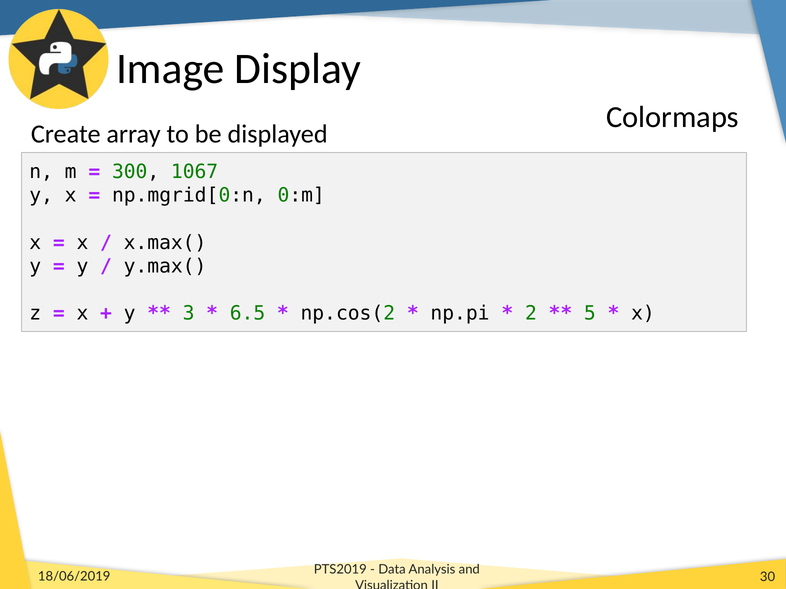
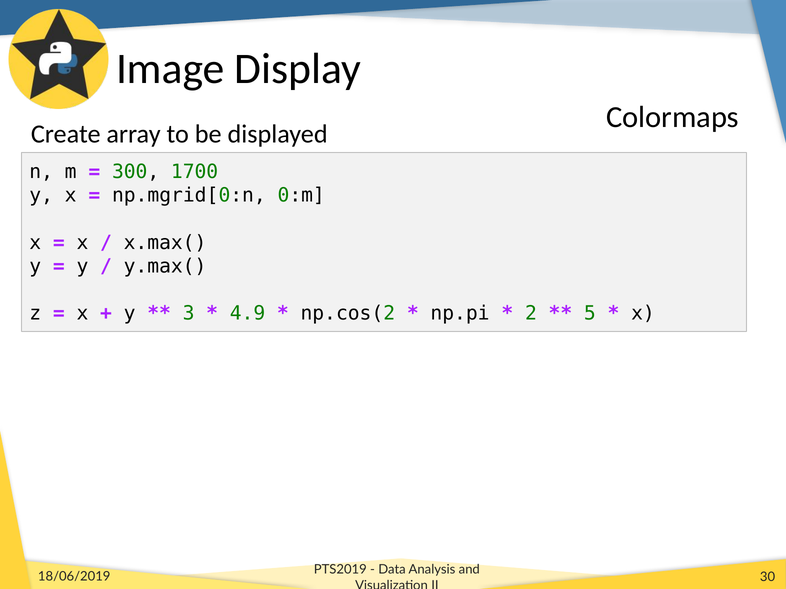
1067: 1067 -> 1700
6.5: 6.5 -> 4.9
